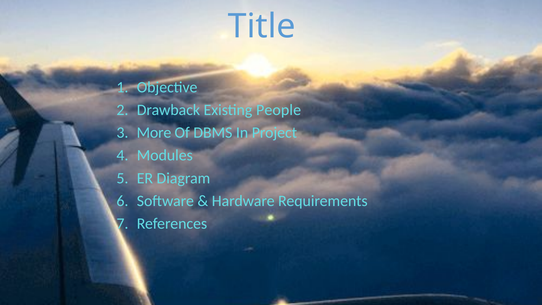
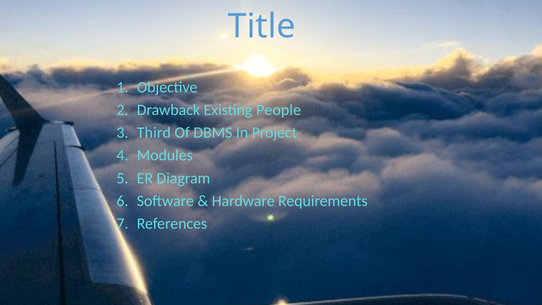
More: More -> Third
